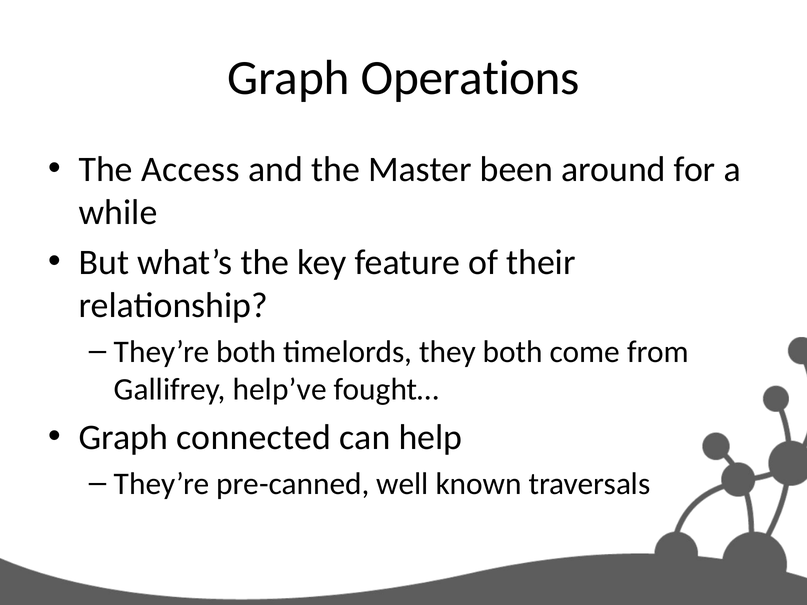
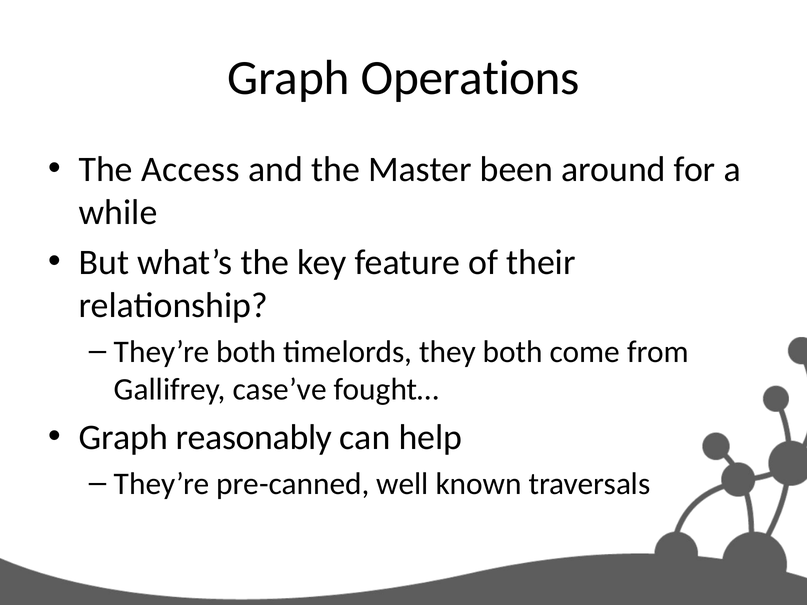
help’ve: help’ve -> case’ve
connected: connected -> reasonably
